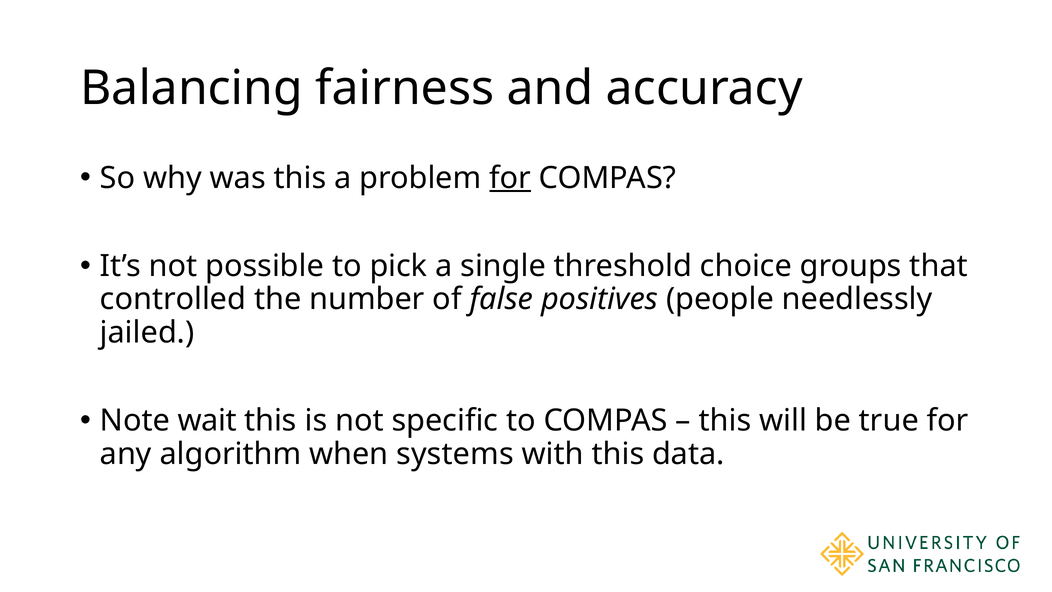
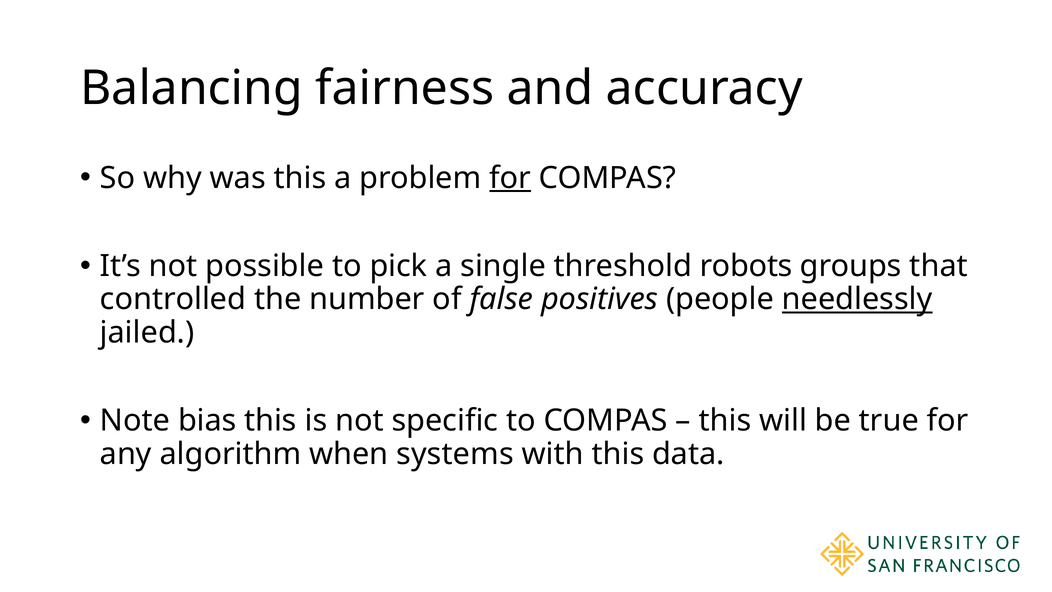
choice: choice -> robots
needlessly underline: none -> present
wait: wait -> bias
